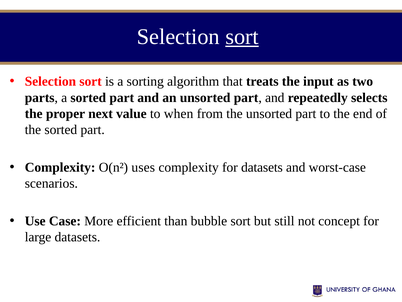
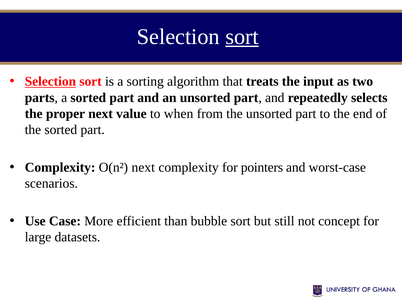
Selection at (50, 81) underline: none -> present
O(n² uses: uses -> next
for datasets: datasets -> pointers
